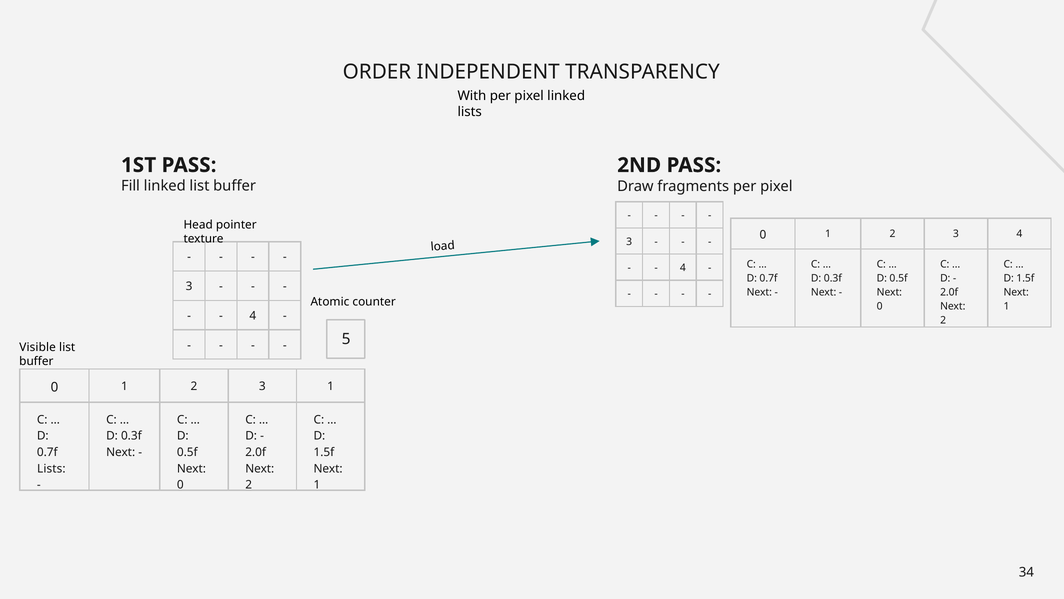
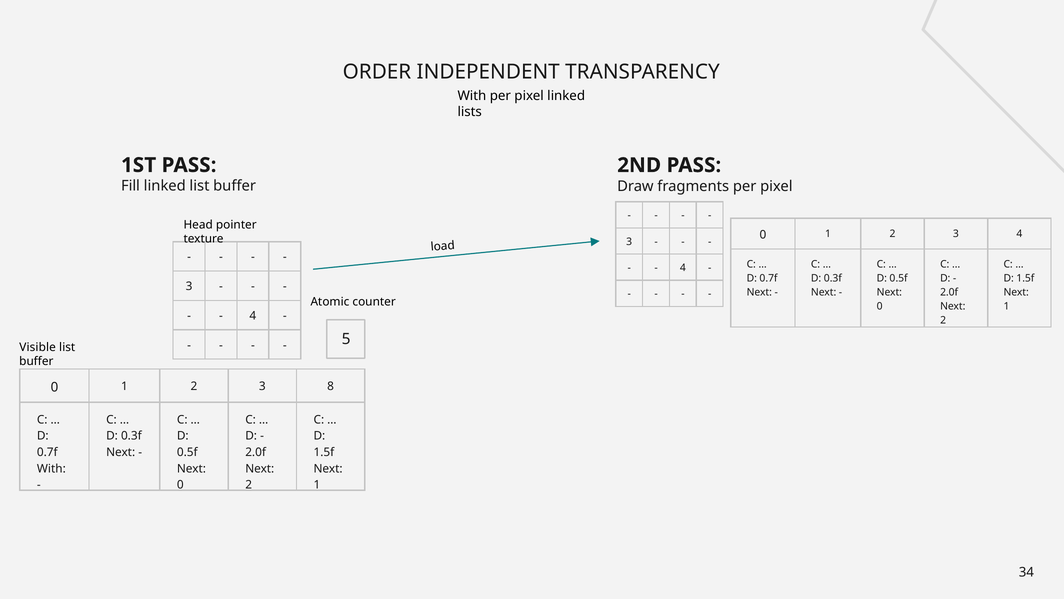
3 1: 1 -> 8
Lists at (51, 468): Lists -> With
